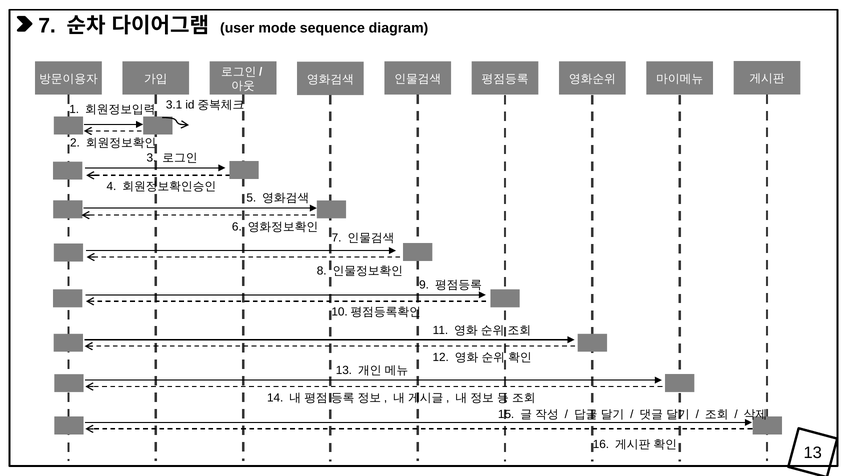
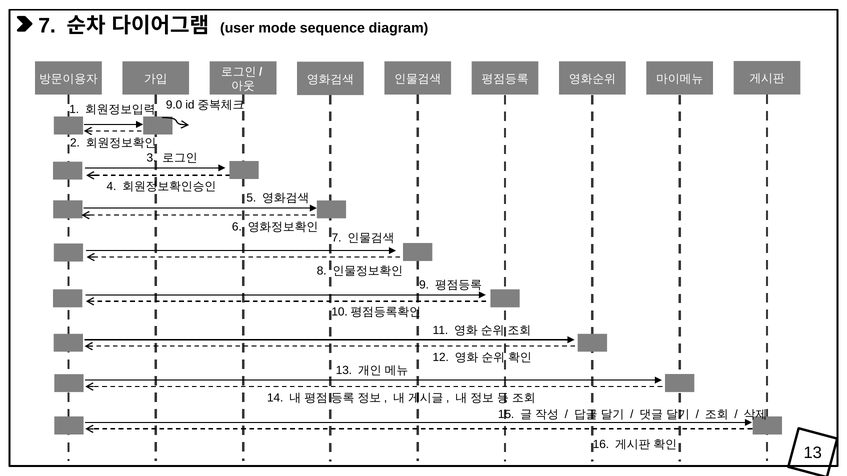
3.1: 3.1 -> 9.0
